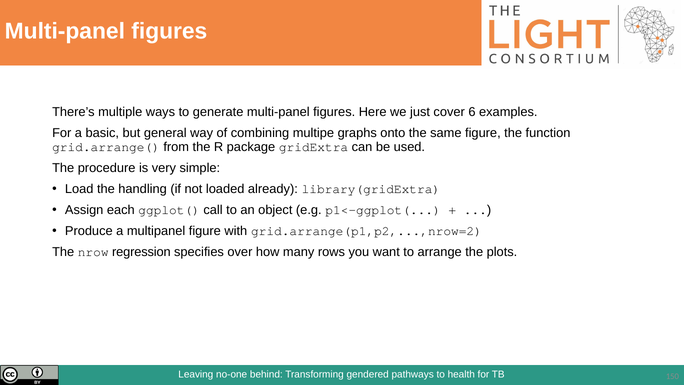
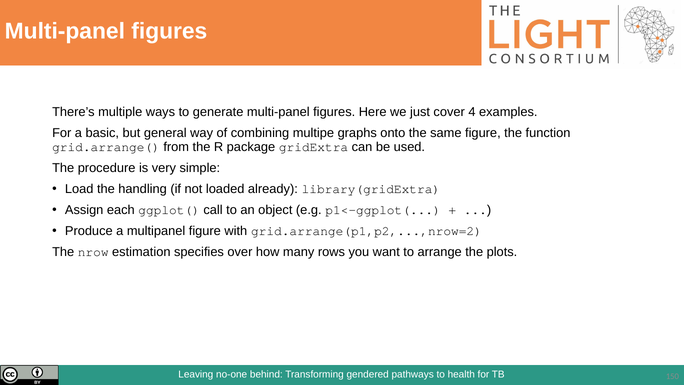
6: 6 -> 4
regression: regression -> estimation
